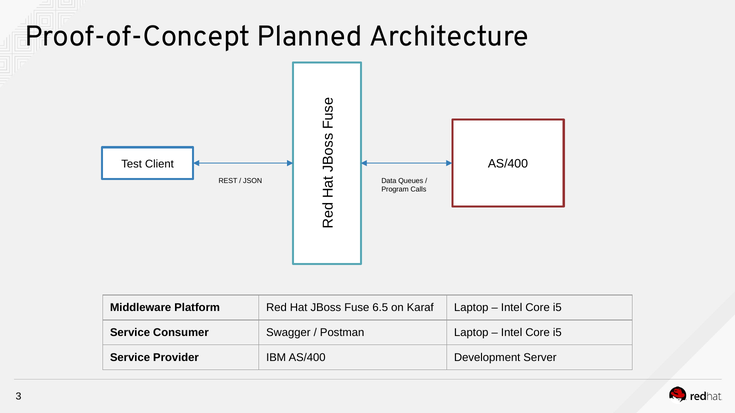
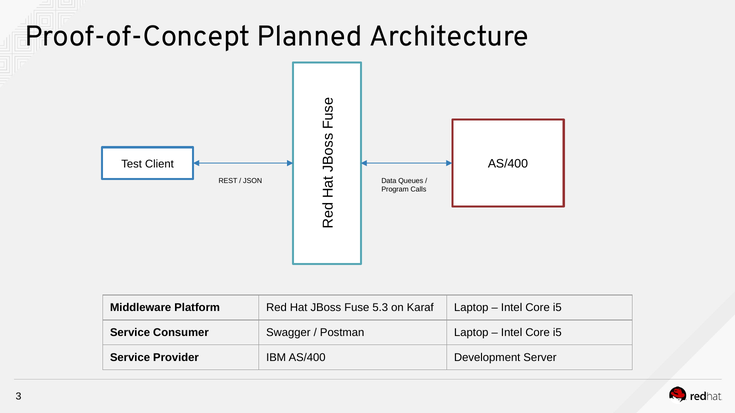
6.5: 6.5 -> 5.3
